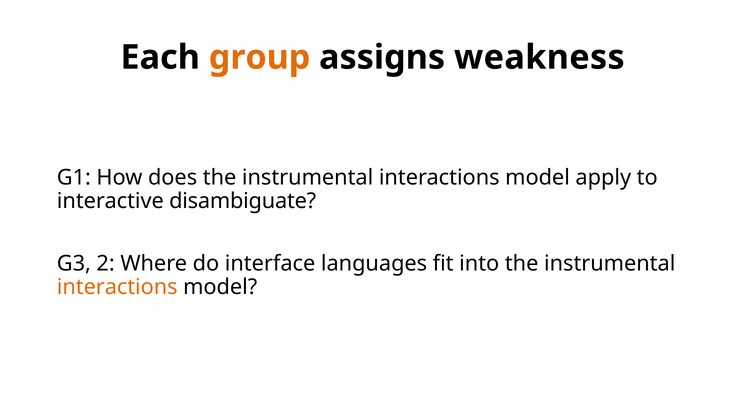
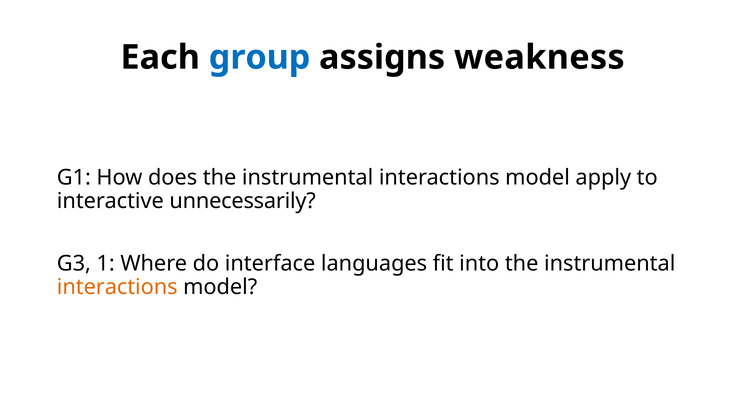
group colour: orange -> blue
disambiguate: disambiguate -> unnecessarily
2: 2 -> 1
